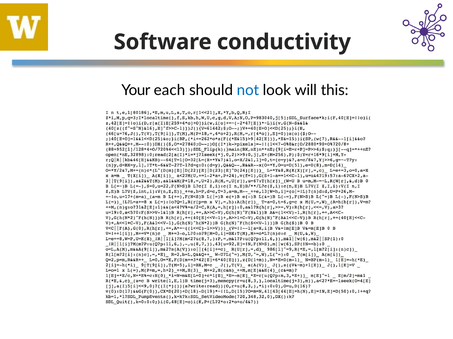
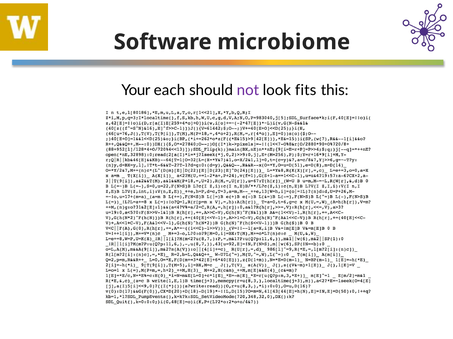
conductivity: conductivity -> microbiome
not colour: blue -> purple
will: will -> fits
